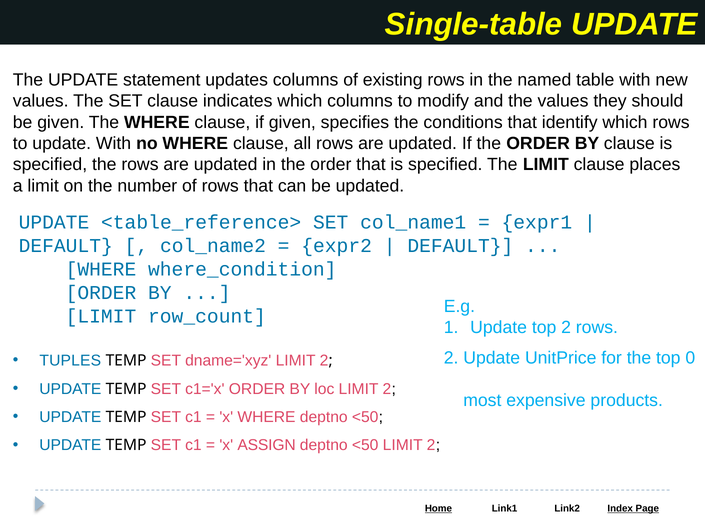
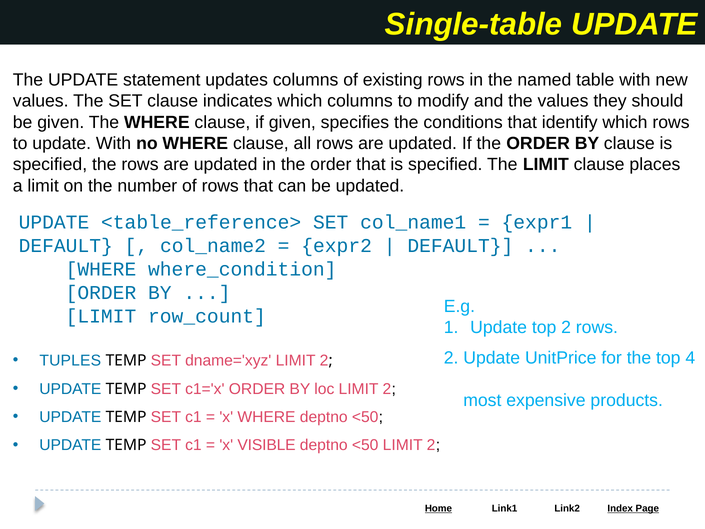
0: 0 -> 4
ASSIGN: ASSIGN -> VISIBLE
